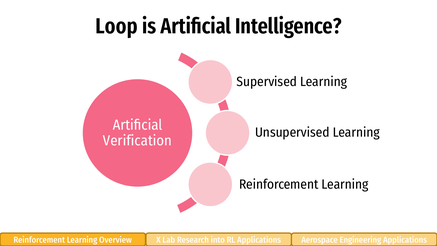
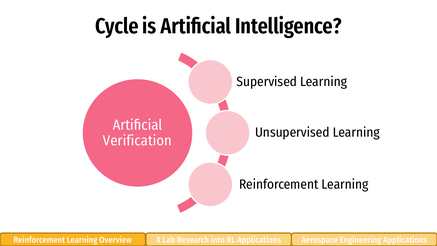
Loop: Loop -> Cycle
